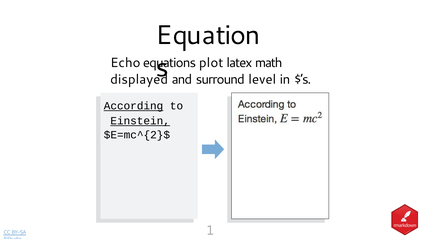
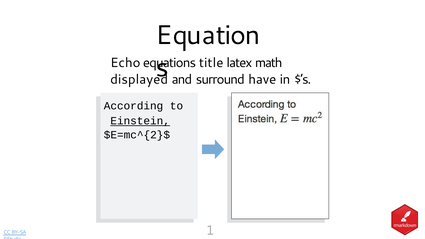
plot: plot -> title
level: level -> have
According underline: present -> none
